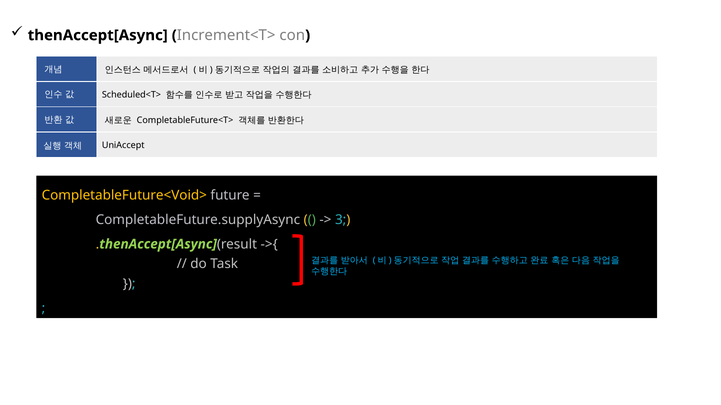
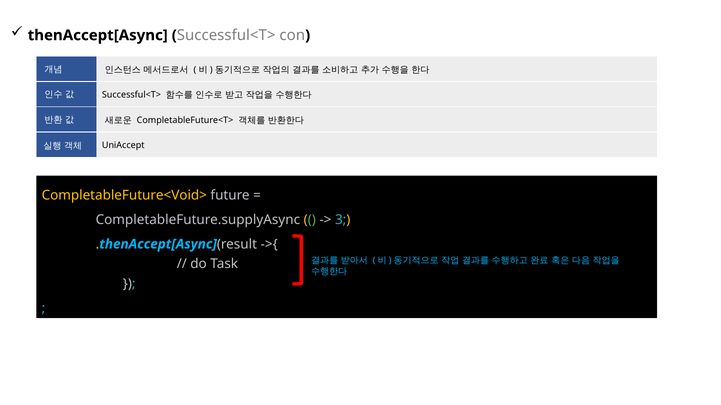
Increment<T> at (226, 35): Increment<T> -> Successful<T>
Scheduled<T> at (131, 95): Scheduled<T> -> Successful<T>
thenAccept[Async at (158, 244) colour: light green -> light blue
